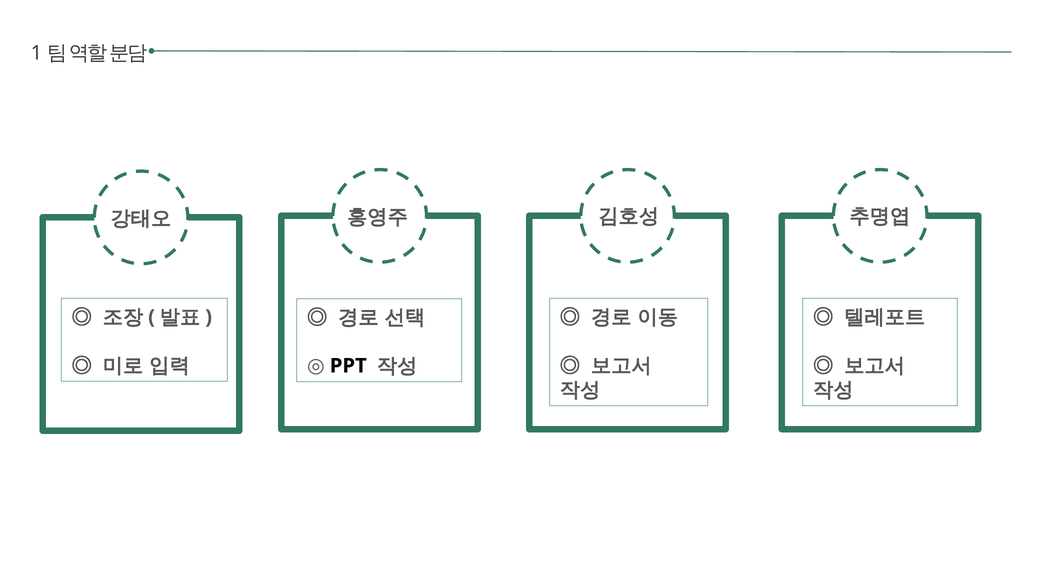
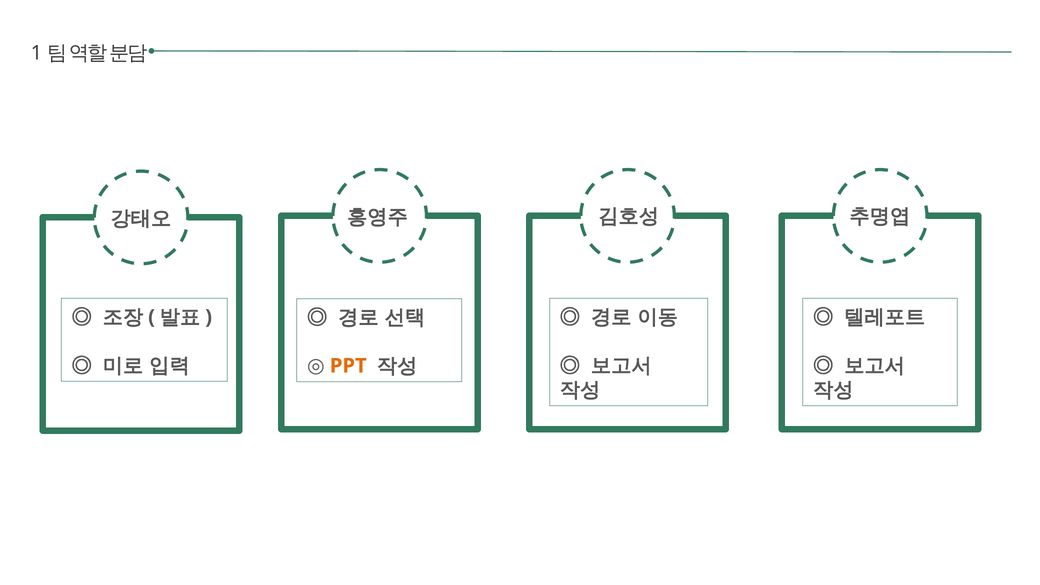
PPT colour: black -> orange
